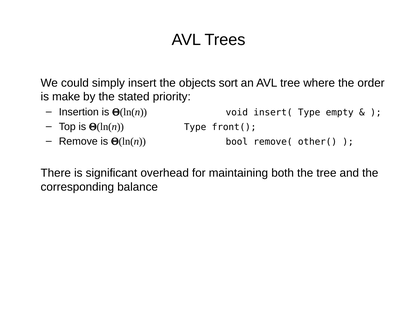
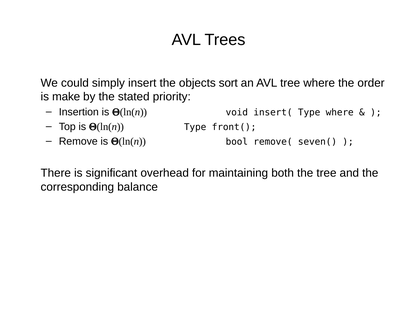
Type empty: empty -> where
other(: other( -> seven(
